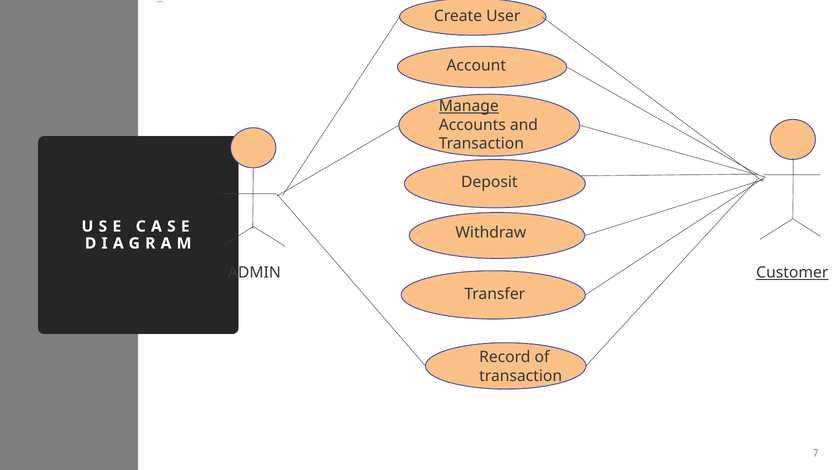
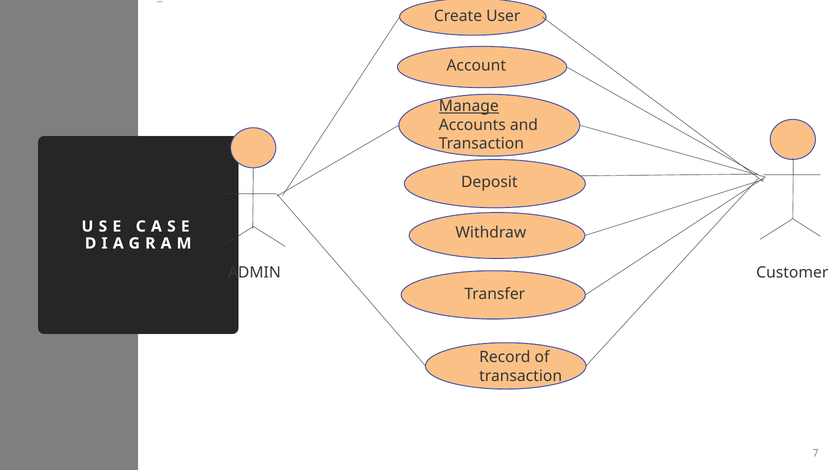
Customer underline: present -> none
